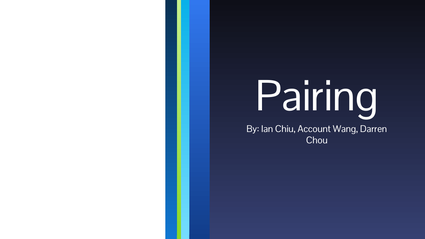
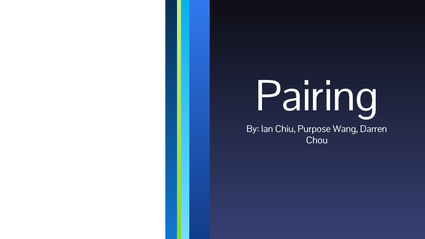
Account: Account -> Purpose
